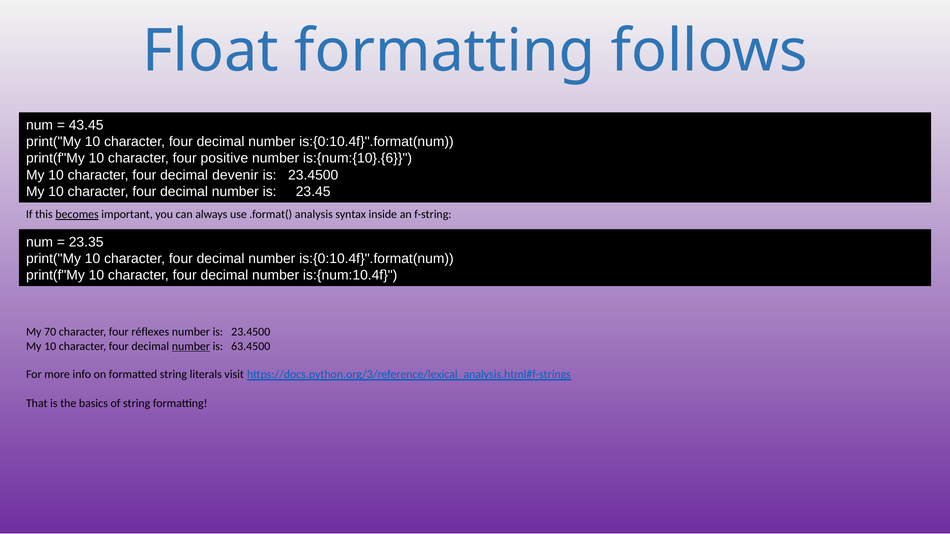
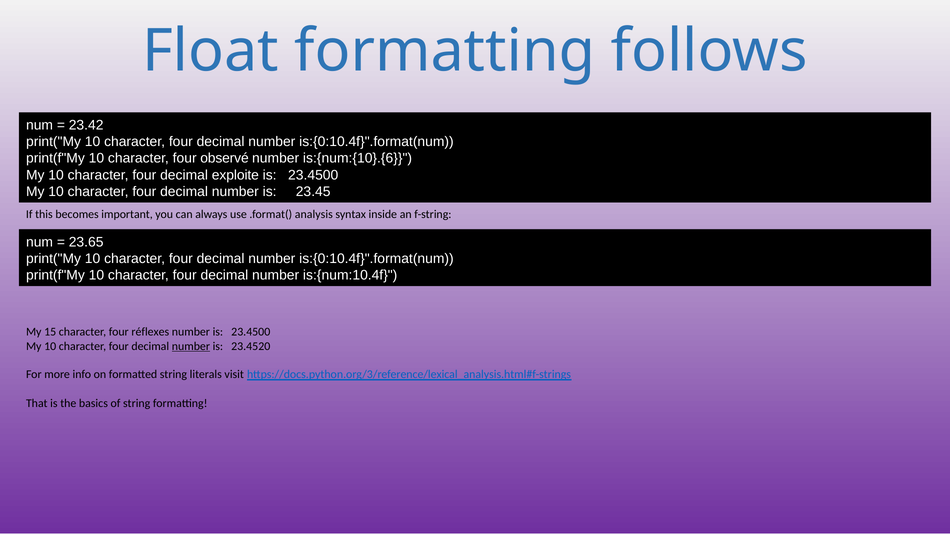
43.45: 43.45 -> 23.42
positive: positive -> observé
devenir: devenir -> exploite
becomes underline: present -> none
23.35: 23.35 -> 23.65
70: 70 -> 15
63.4500: 63.4500 -> 23.4520
